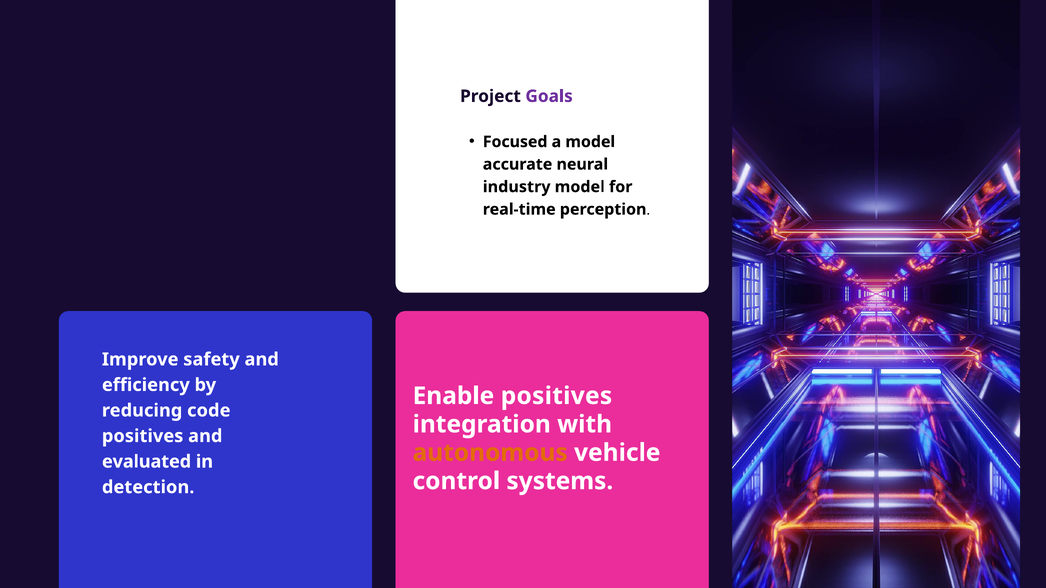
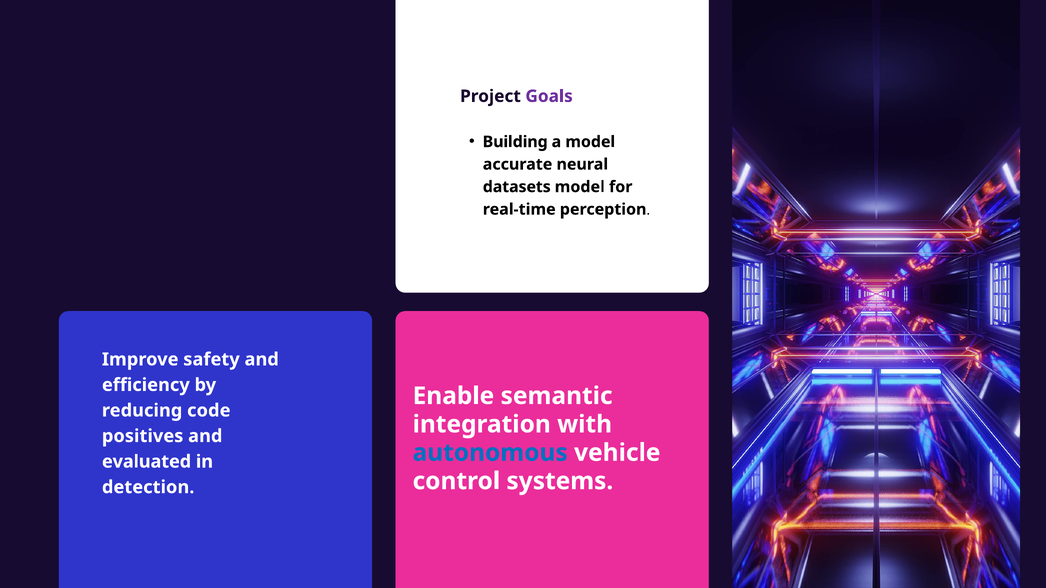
Focused: Focused -> Building
industry: industry -> datasets
Enable positives: positives -> semantic
autonomous colour: orange -> blue
